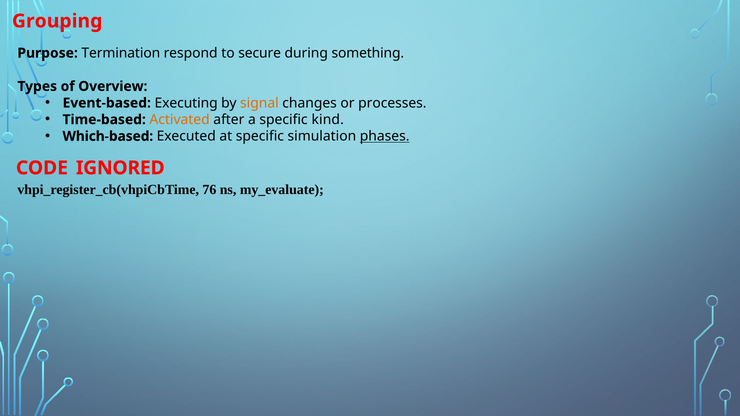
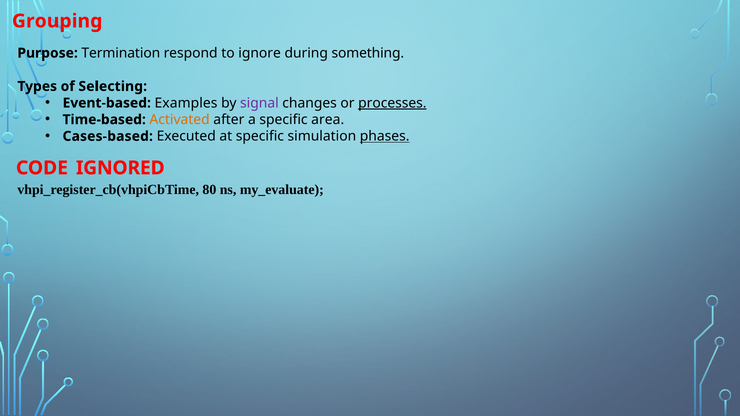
secure: secure -> ignore
Overview: Overview -> Selecting
Executing: Executing -> Examples
signal colour: orange -> purple
processes underline: none -> present
kind: kind -> area
Which-based: Which-based -> Cases-based
76: 76 -> 80
